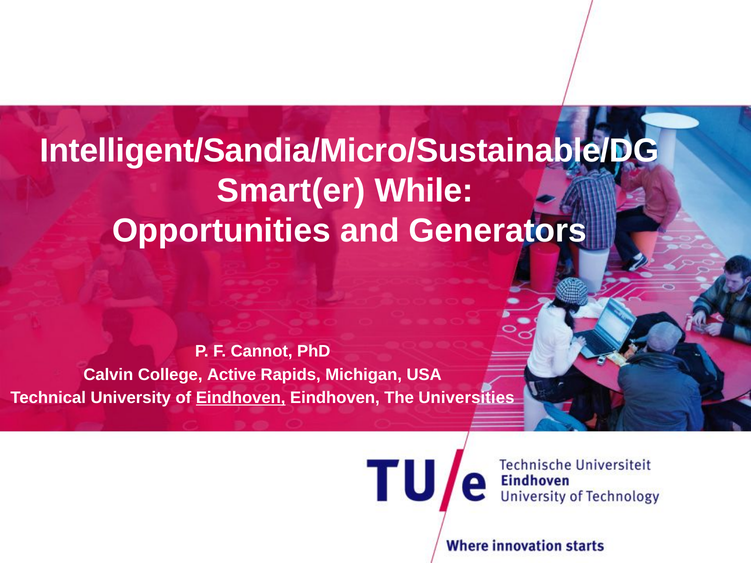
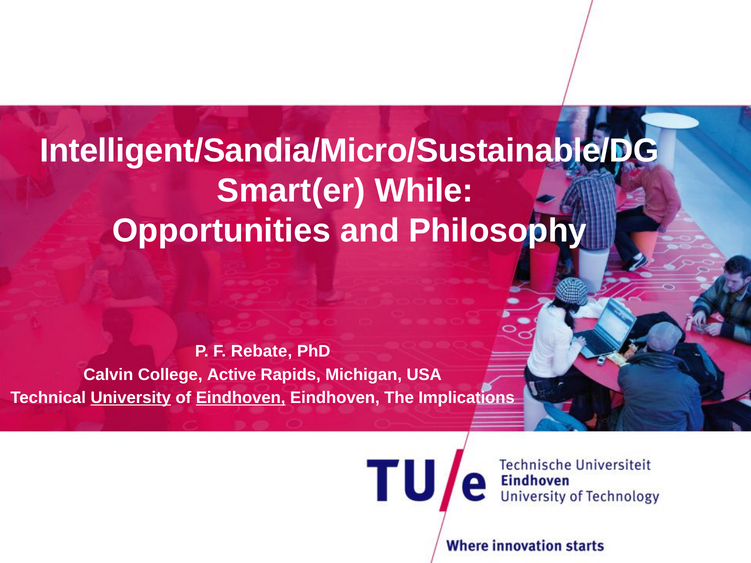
Generators: Generators -> Philosophy
Cannot: Cannot -> Rebate
University underline: none -> present
Universities: Universities -> Implications
